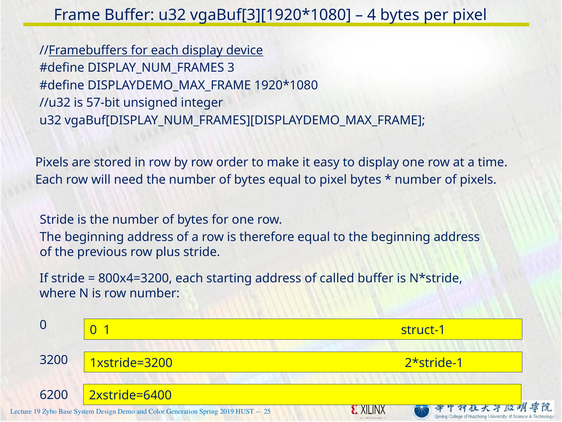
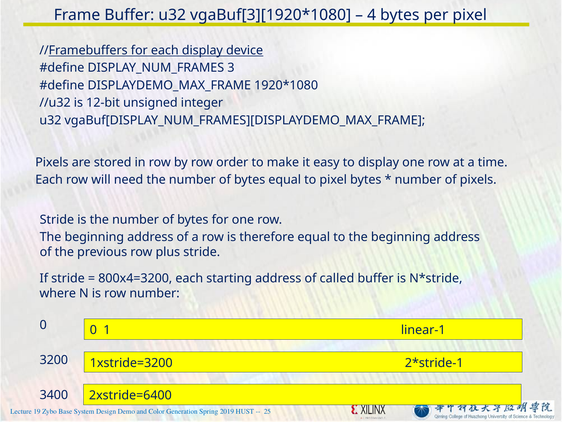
57-bit: 57-bit -> 12-bit
struct-1: struct-1 -> linear-1
6200: 6200 -> 3400
